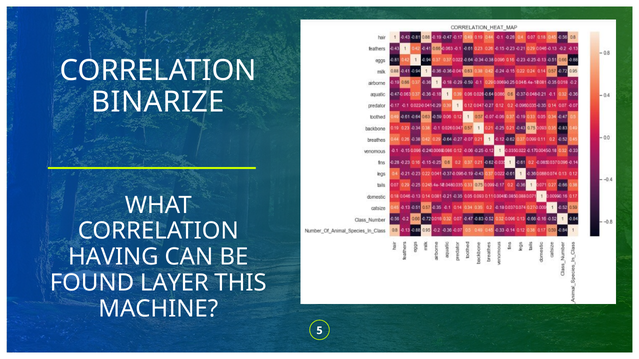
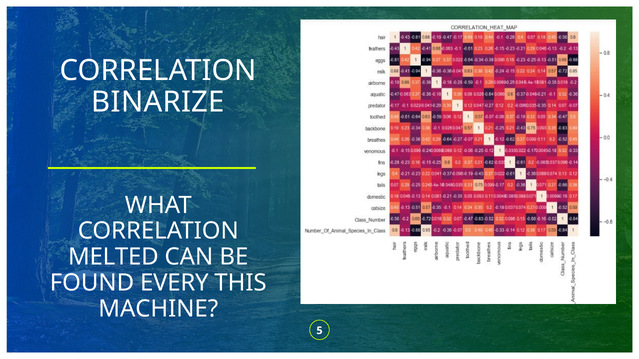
HAVING: HAVING -> MELTED
LAYER: LAYER -> EVERY
